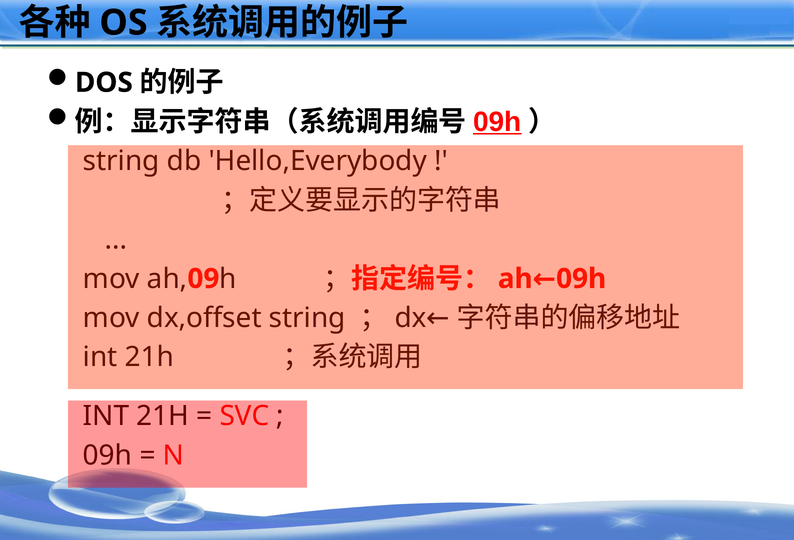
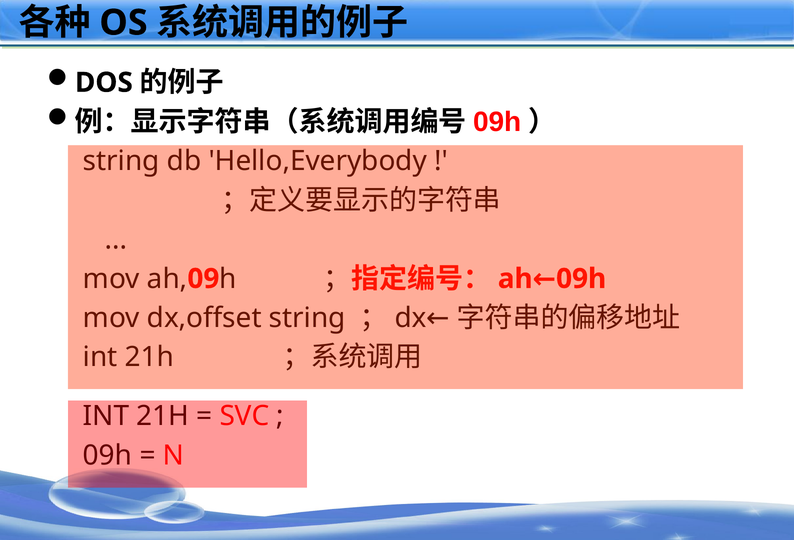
09h at (497, 122) underline: present -> none
